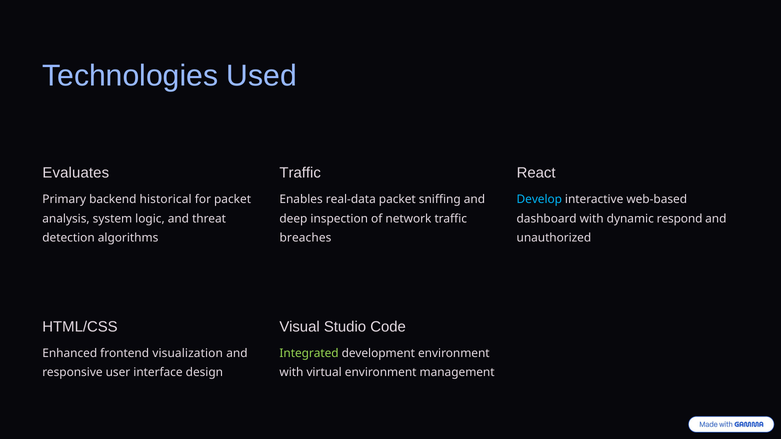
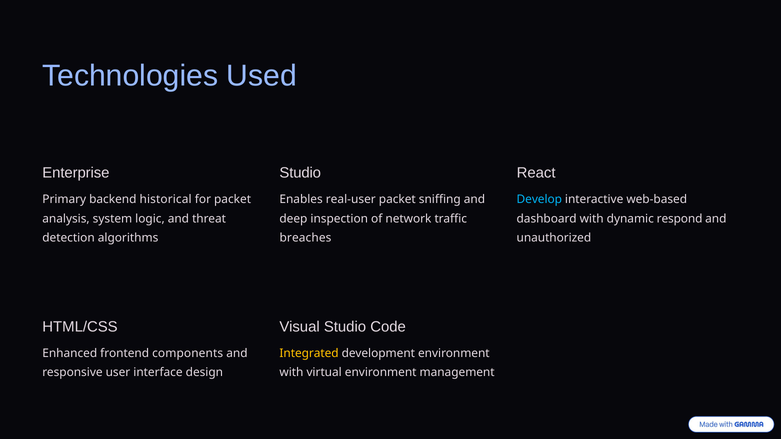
Evaluates: Evaluates -> Enterprise
Traffic at (300, 173): Traffic -> Studio
real-data: real-data -> real-user
visualization: visualization -> components
Integrated colour: light green -> yellow
